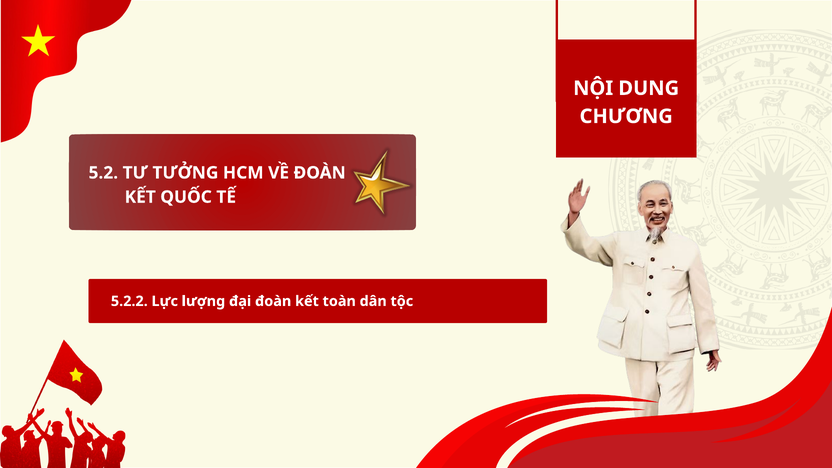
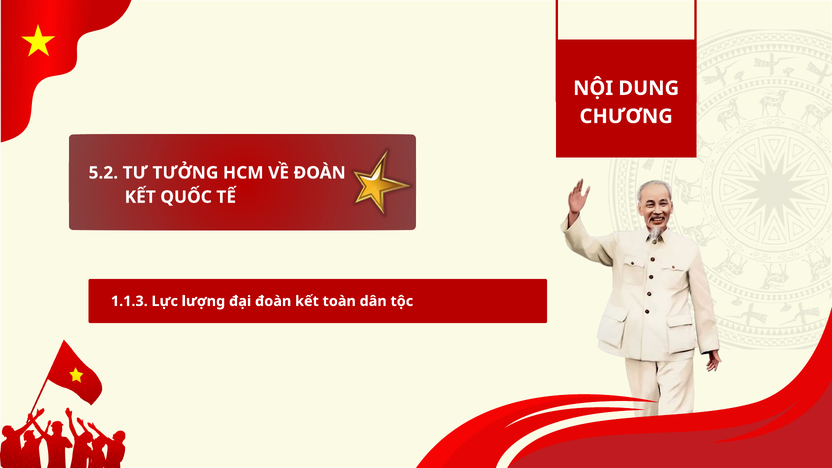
5.2.2: 5.2.2 -> 1.1.3
